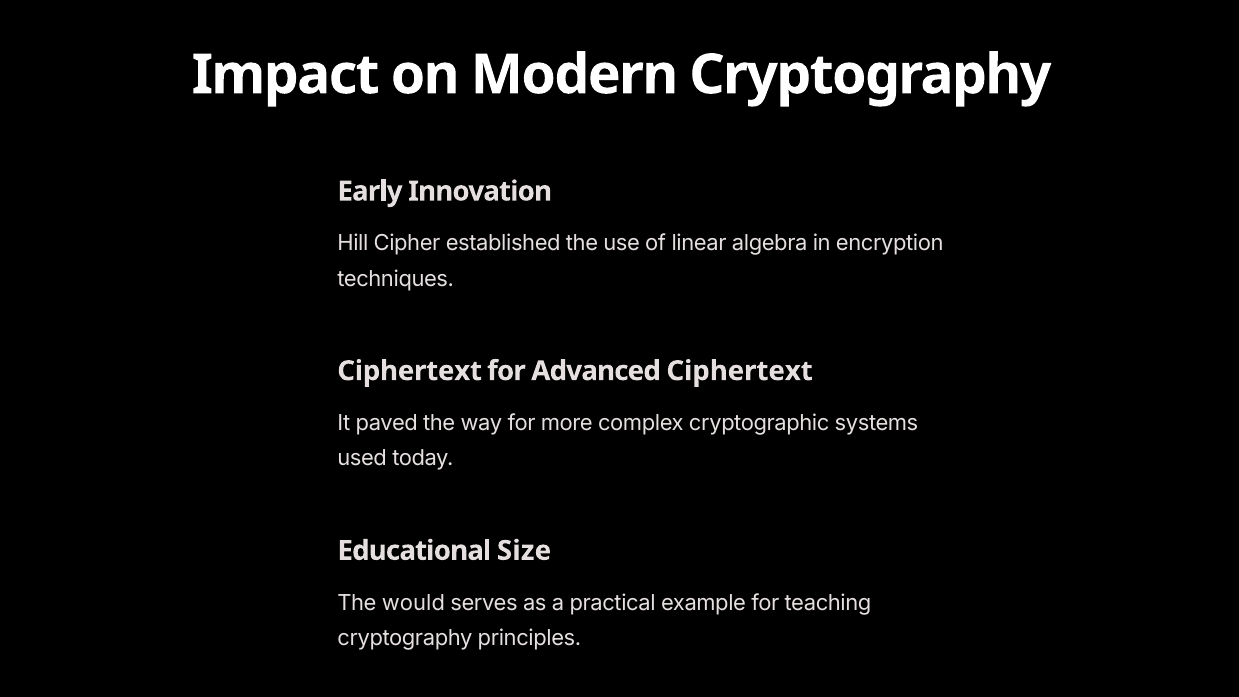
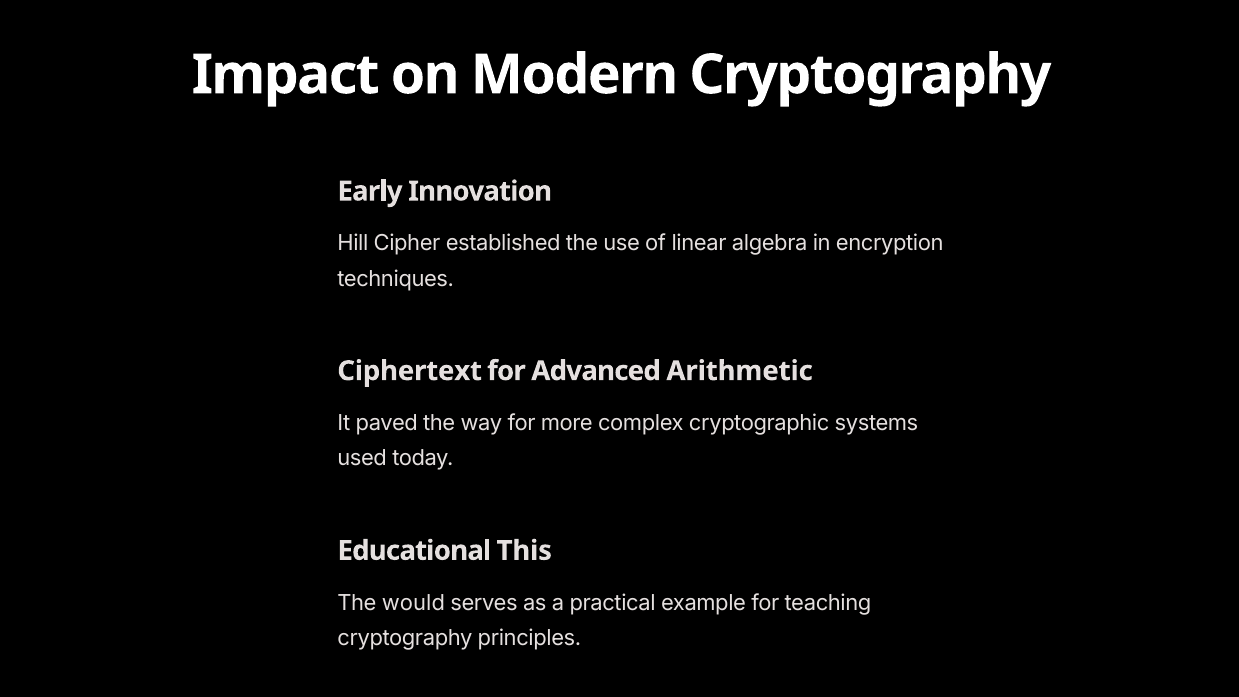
Advanced Ciphertext: Ciphertext -> Arithmetic
Size: Size -> This
